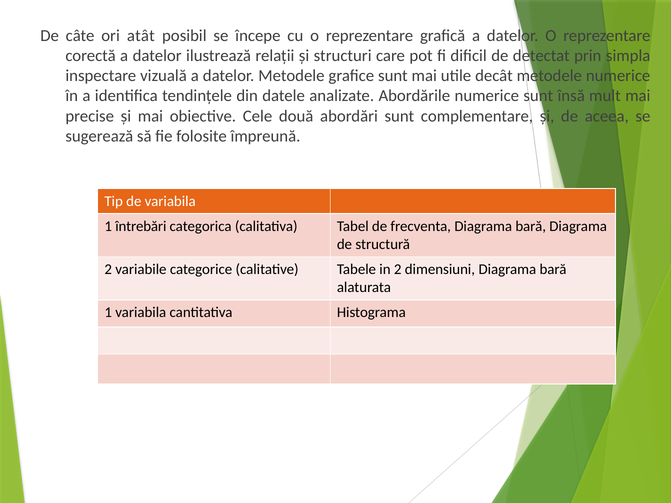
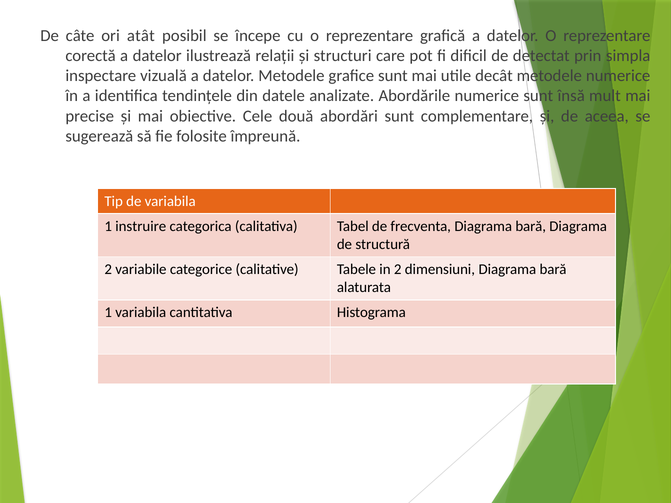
întrebări: întrebări -> instruire
